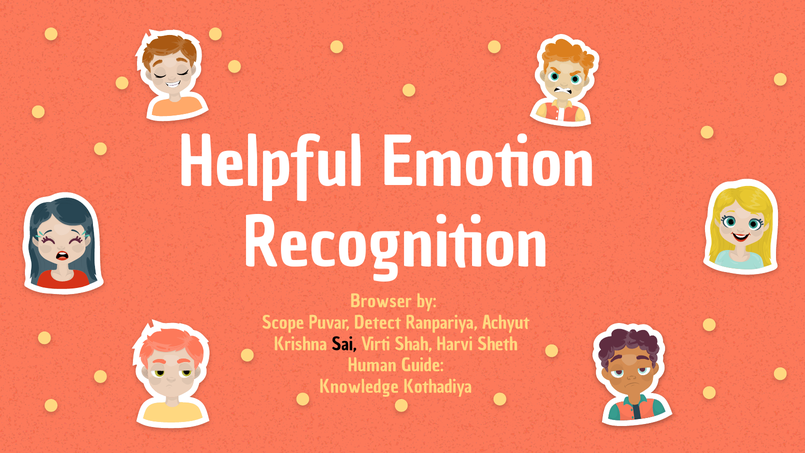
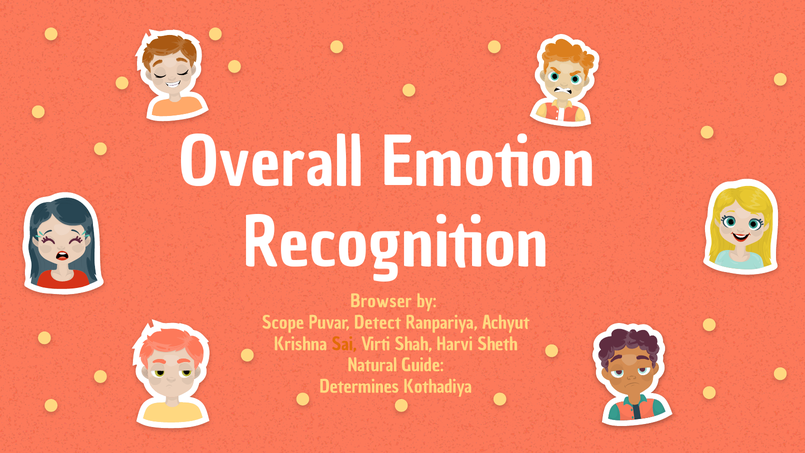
Helpful: Helpful -> Overall
Sai colour: black -> orange
Human: Human -> Natural
Knowledge: Knowledge -> Determines
